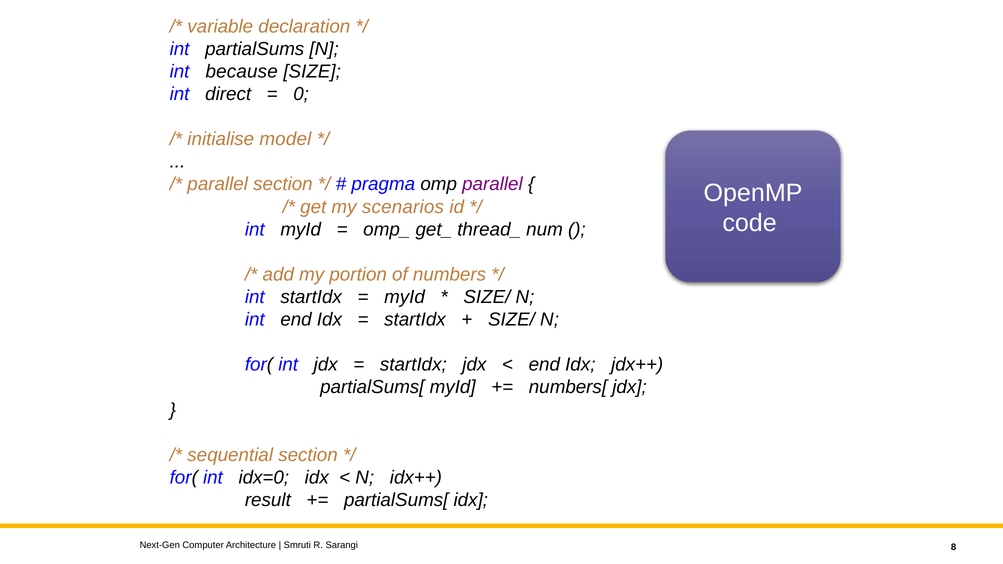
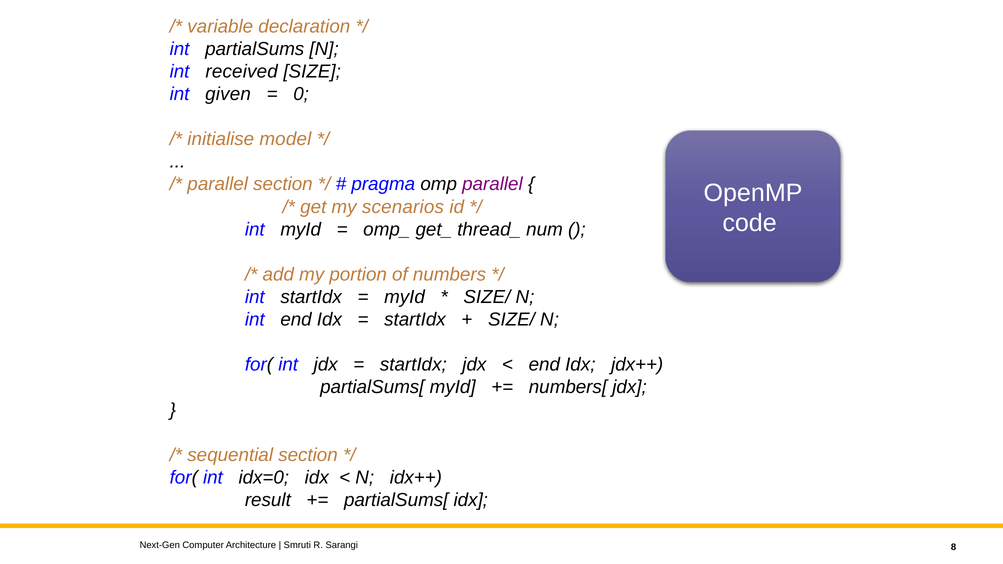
because: because -> received
direct: direct -> given
